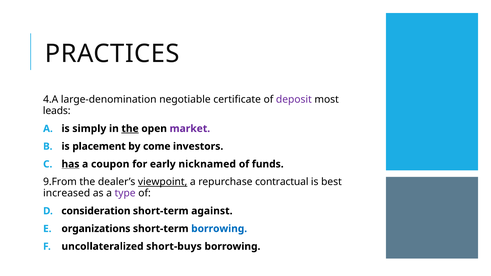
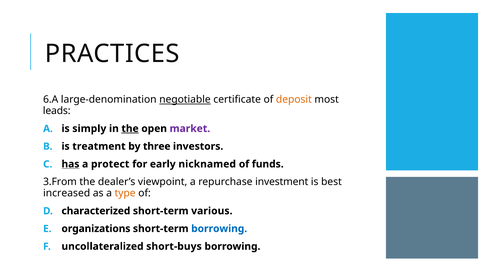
4.A: 4.A -> 6.A
negotiable underline: none -> present
deposit colour: purple -> orange
placement: placement -> treatment
come: come -> three
coupon: coupon -> protect
9.From: 9.From -> 3.From
viewpoint underline: present -> none
contractual: contractual -> investment
type colour: purple -> orange
consideration: consideration -> characterized
against: against -> various
